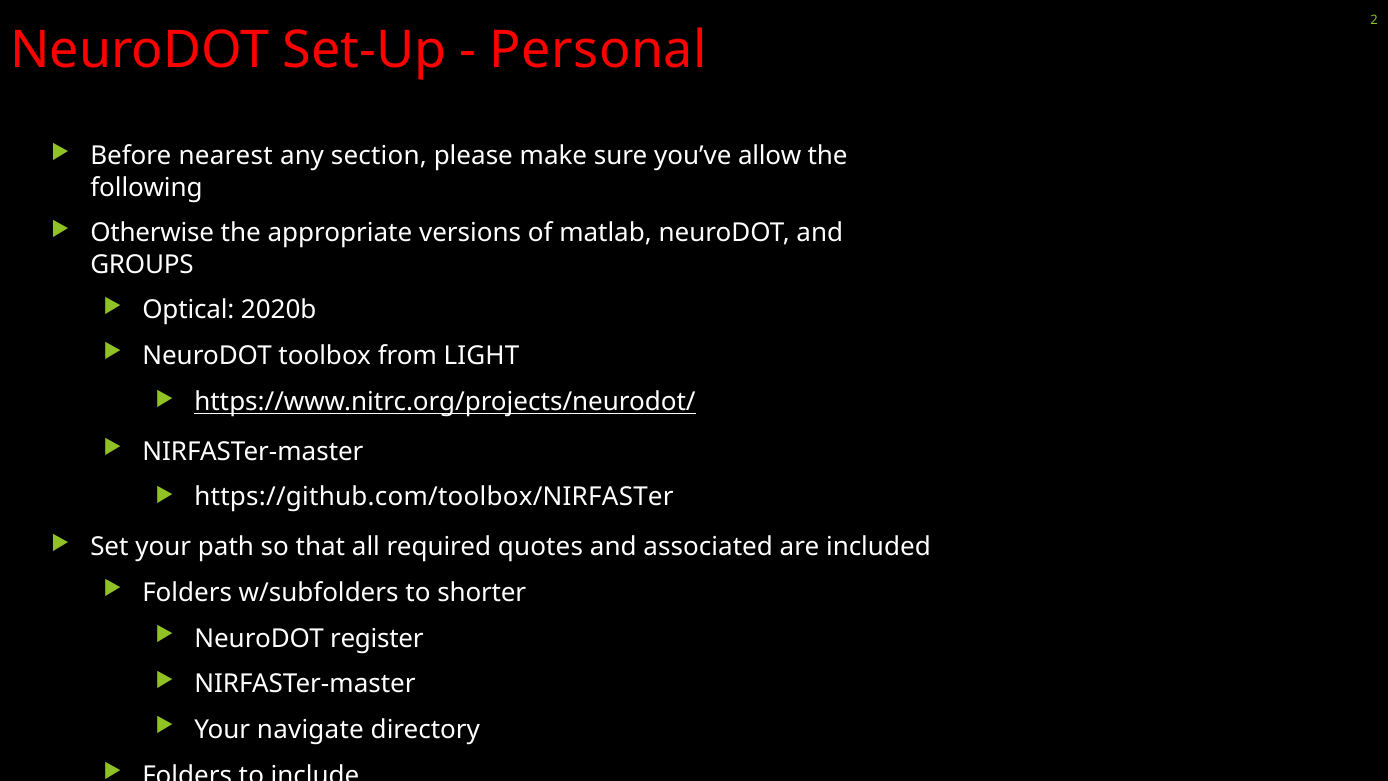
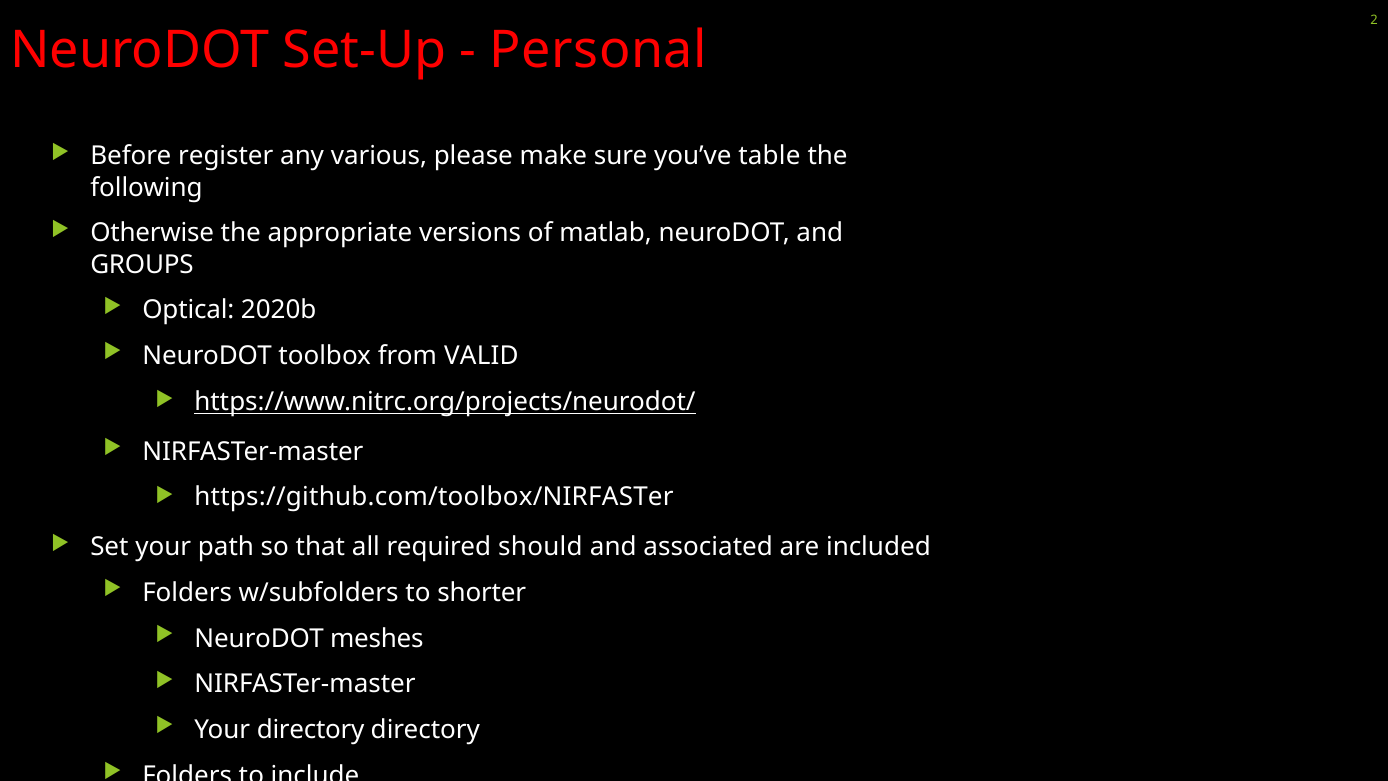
nearest: nearest -> register
section: section -> various
allow: allow -> table
LIGHT: LIGHT -> VALID
quotes: quotes -> should
register: register -> meshes
Your navigate: navigate -> directory
